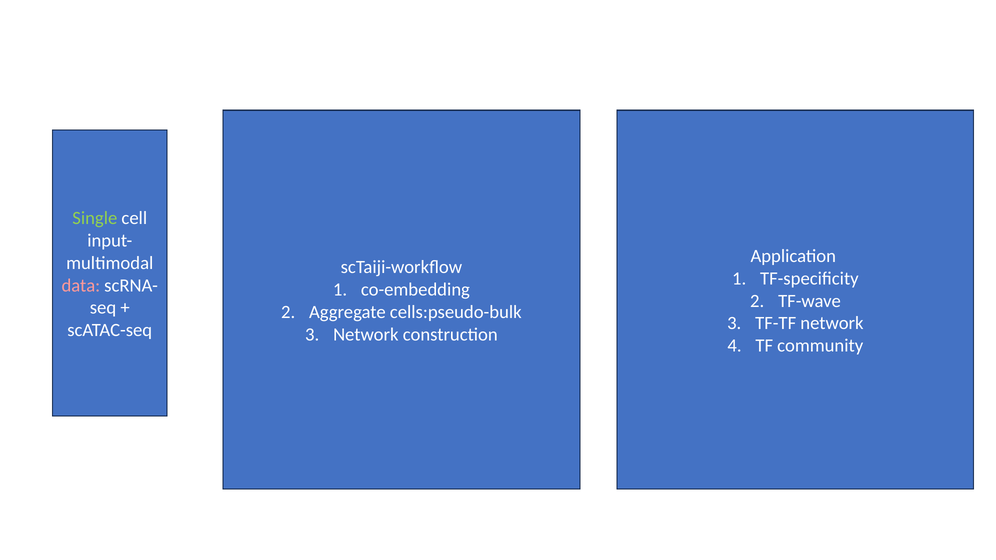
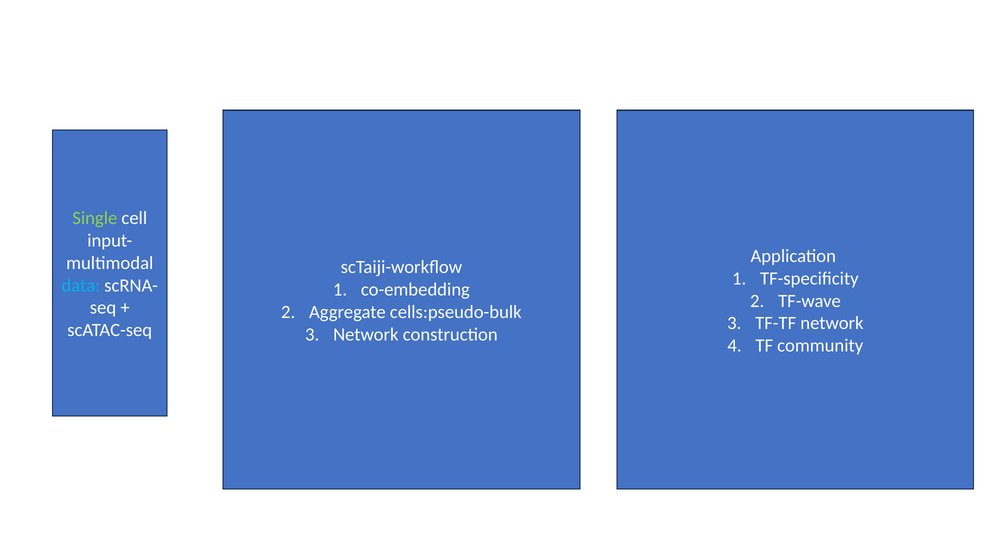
data colour: pink -> light blue
